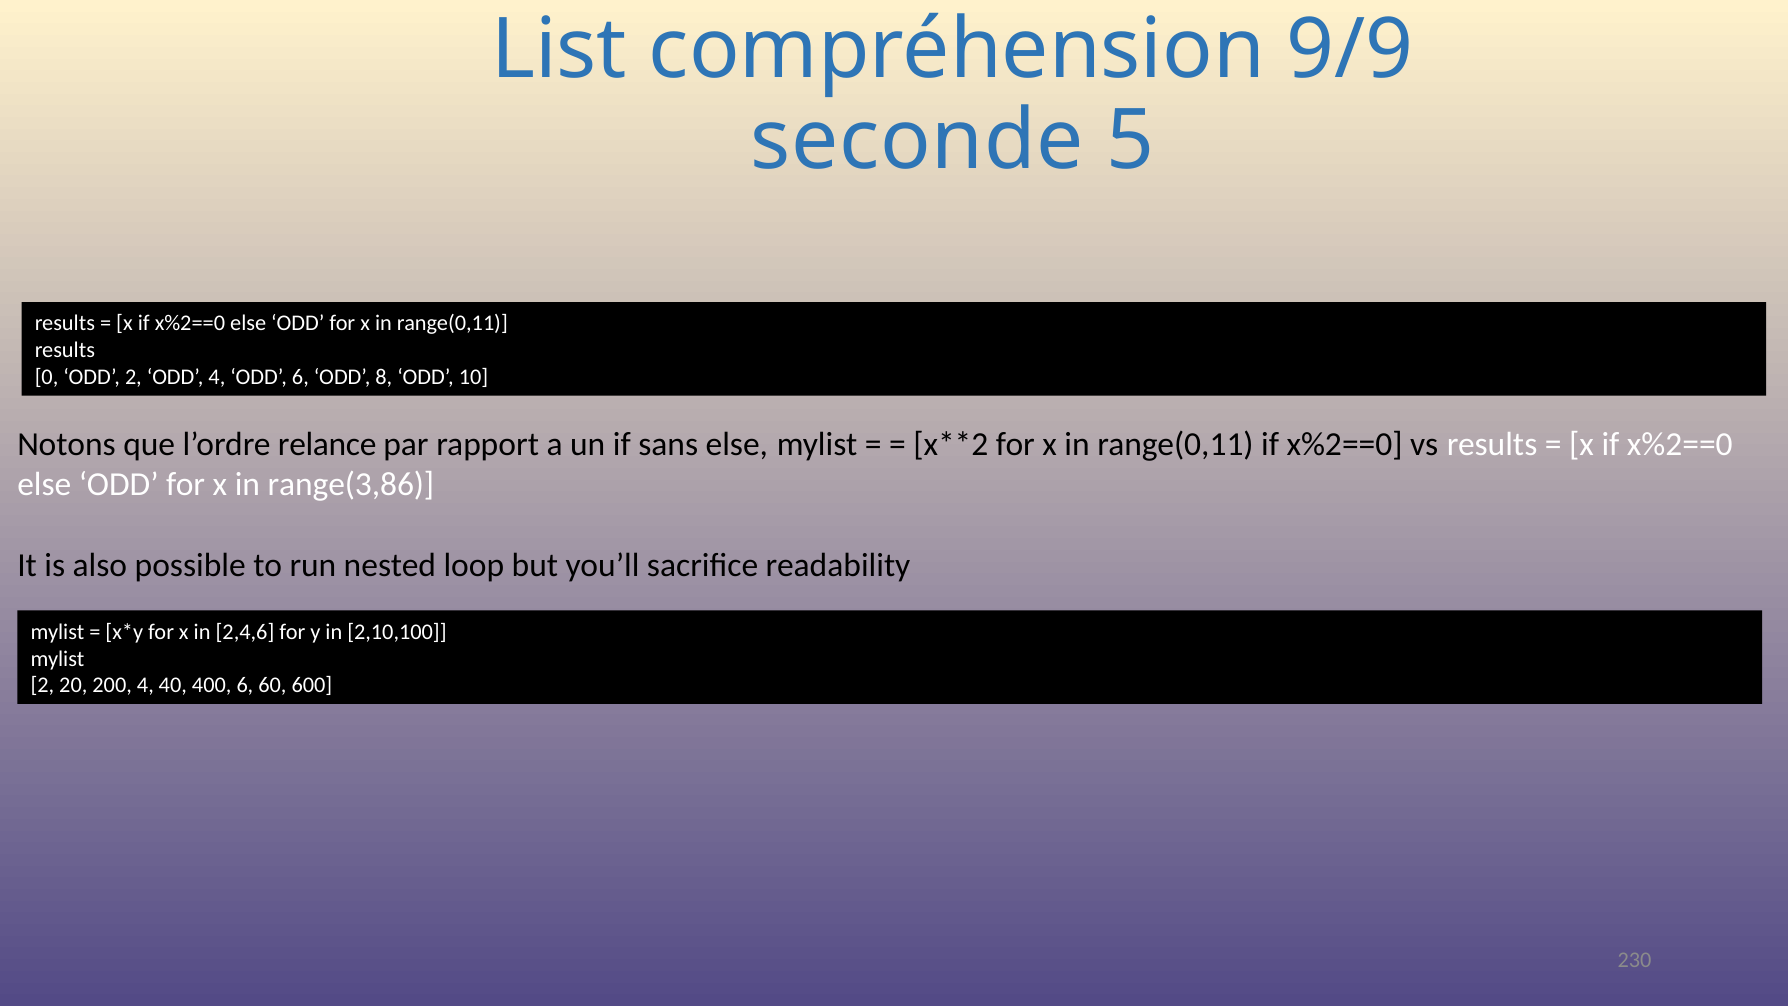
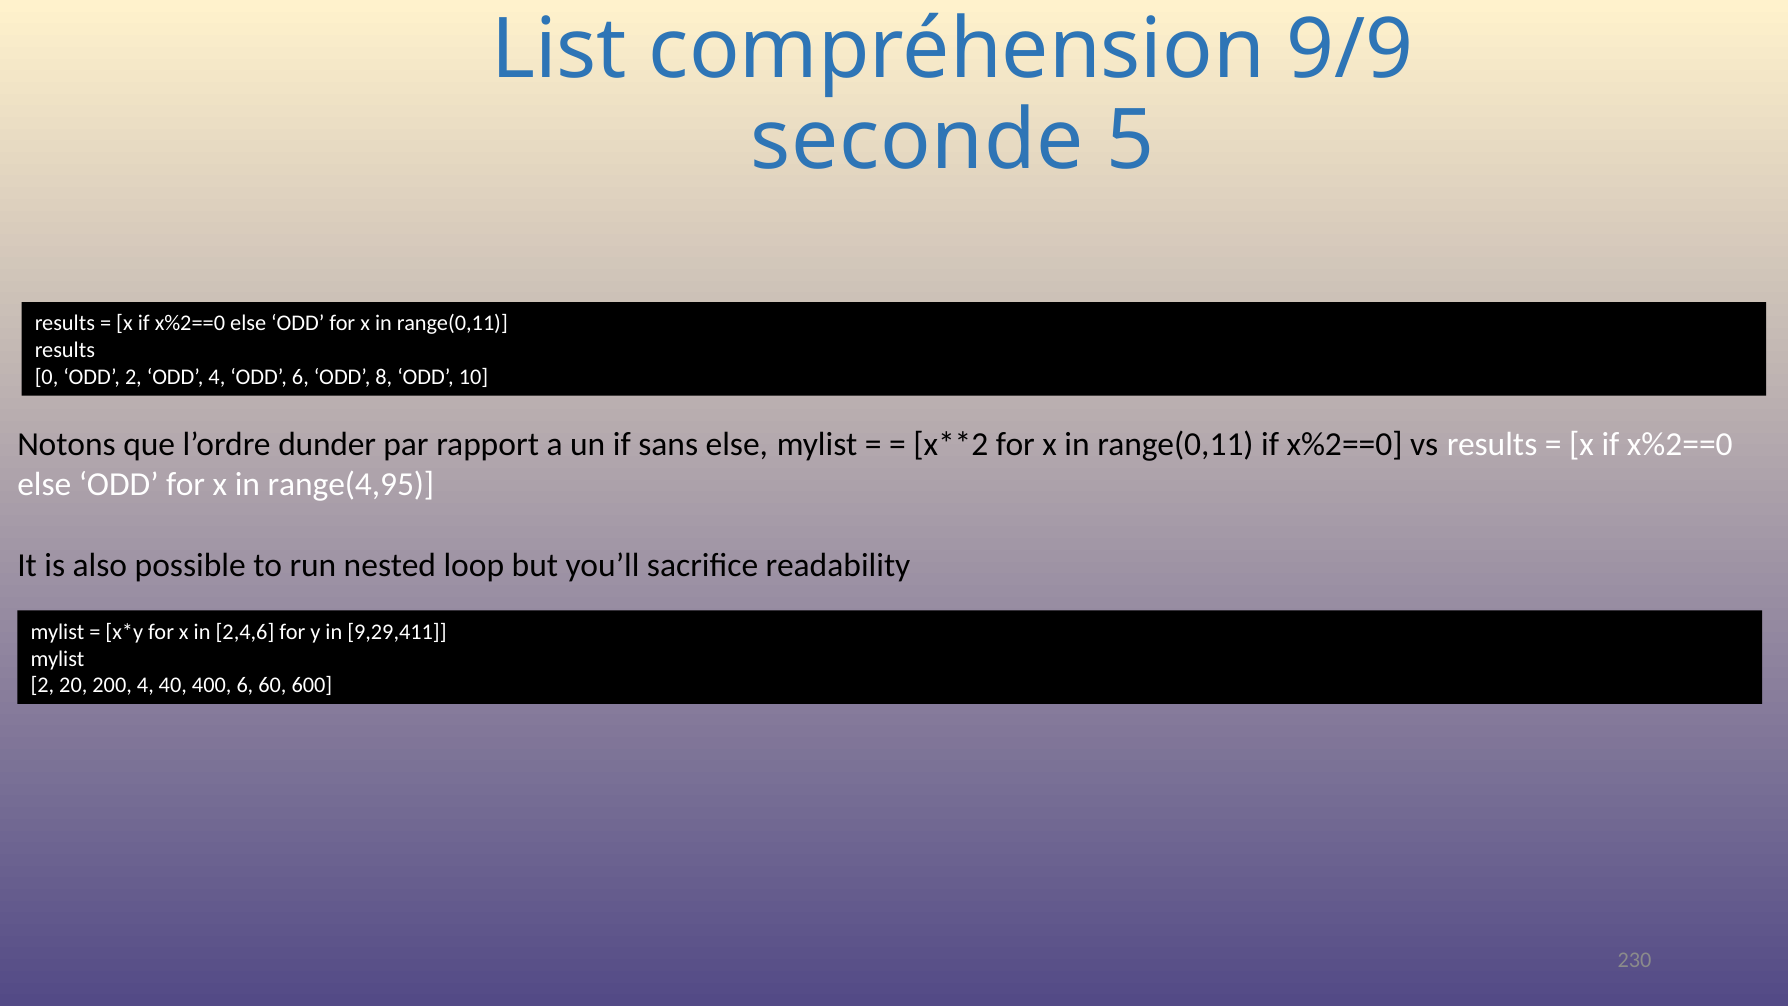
relance: relance -> dunder
range(3,86: range(3,86 -> range(4,95
2,10,100: 2,10,100 -> 9,29,411
